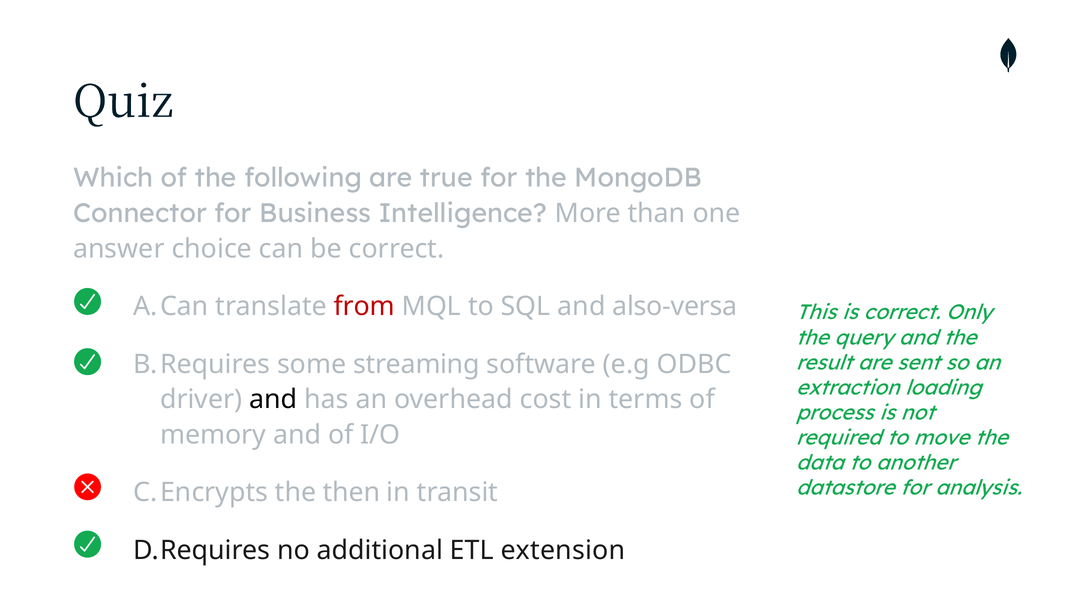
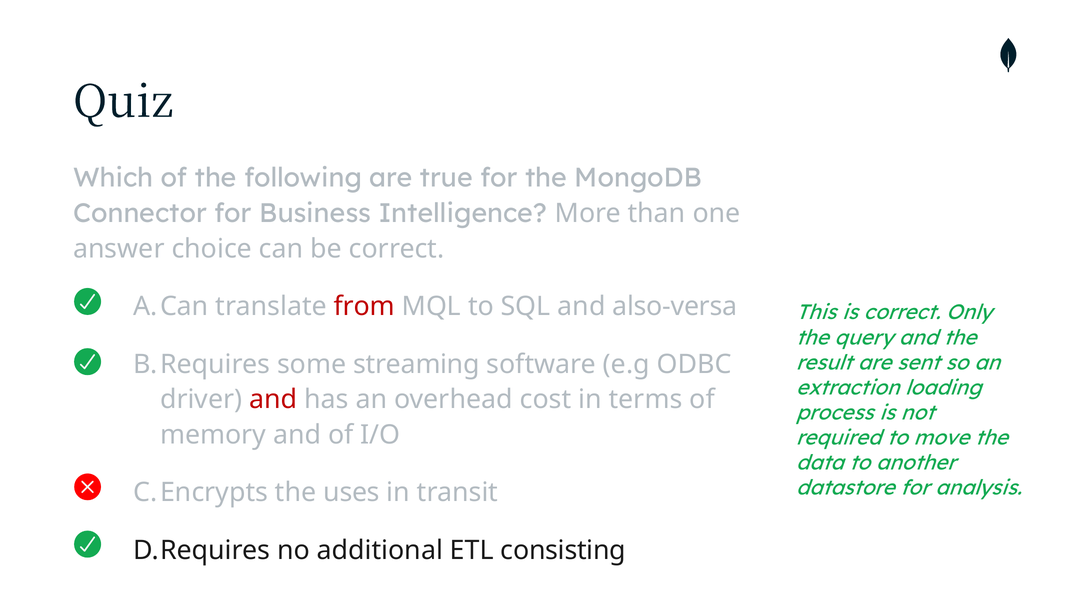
and at (273, 400) colour: black -> red
then: then -> uses
extension: extension -> consisting
